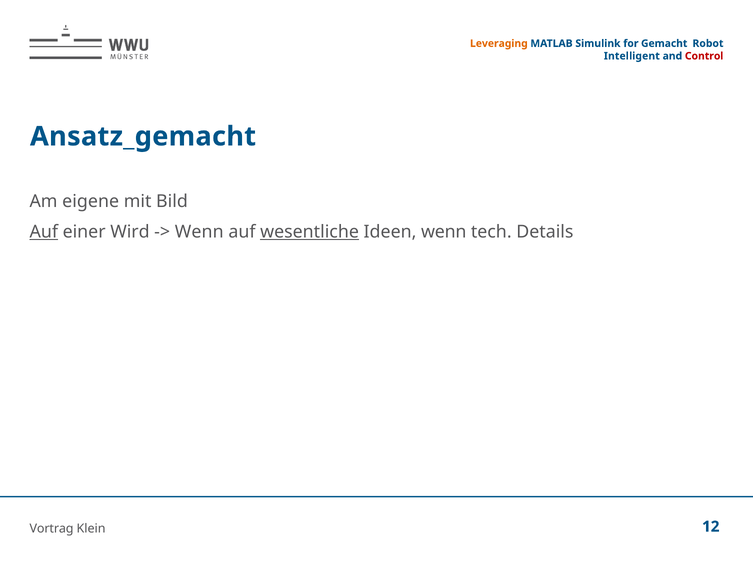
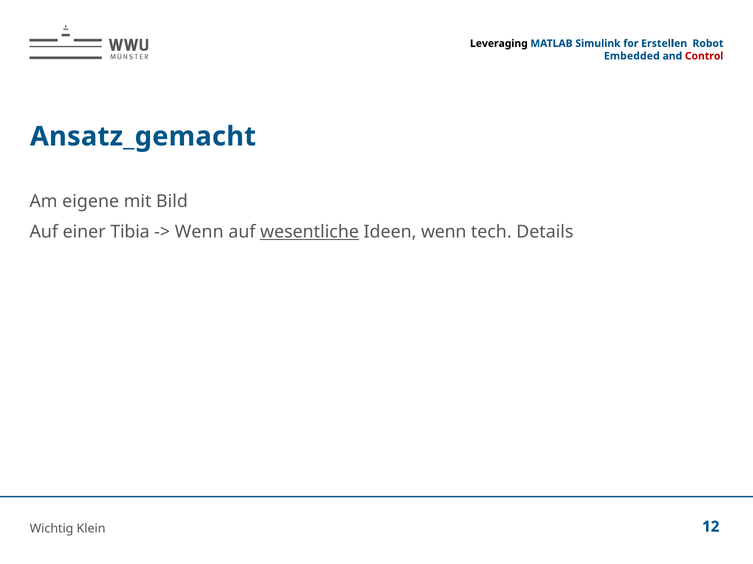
Leveraging colour: orange -> black
Gemacht: Gemacht -> Erstellen
Intelligent: Intelligent -> Embedded
Auf at (44, 232) underline: present -> none
Wird: Wird -> Tibia
Vortrag: Vortrag -> Wichtig
